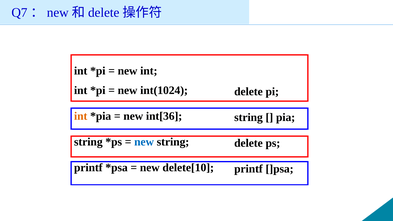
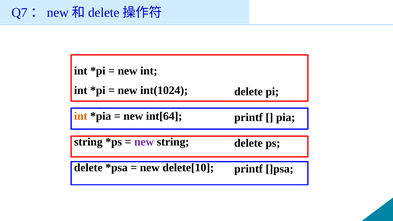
int[36: int[36 -> int[64
string at (248, 117): string -> printf
new at (144, 142) colour: blue -> purple
printf at (88, 168): printf -> delete
